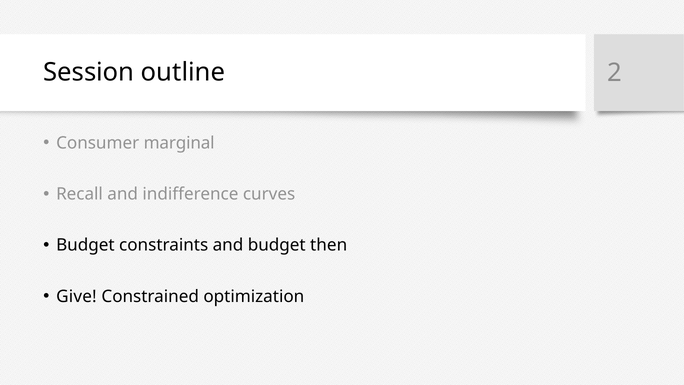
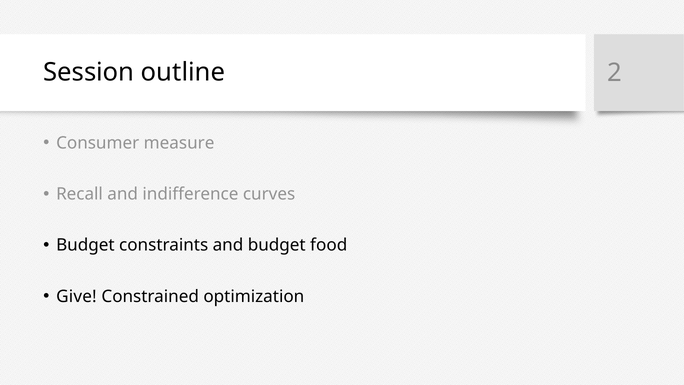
marginal: marginal -> measure
then: then -> food
